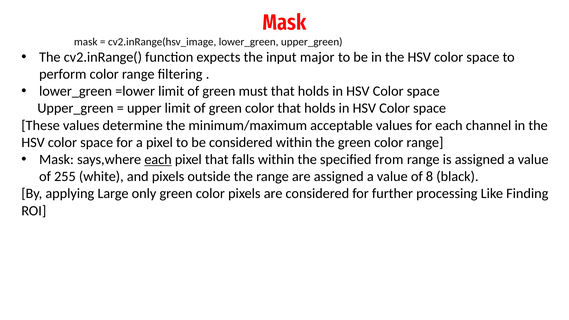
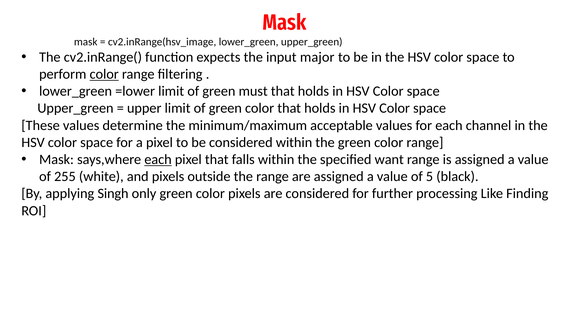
color at (104, 74) underline: none -> present
from: from -> want
8: 8 -> 5
Large: Large -> Singh
